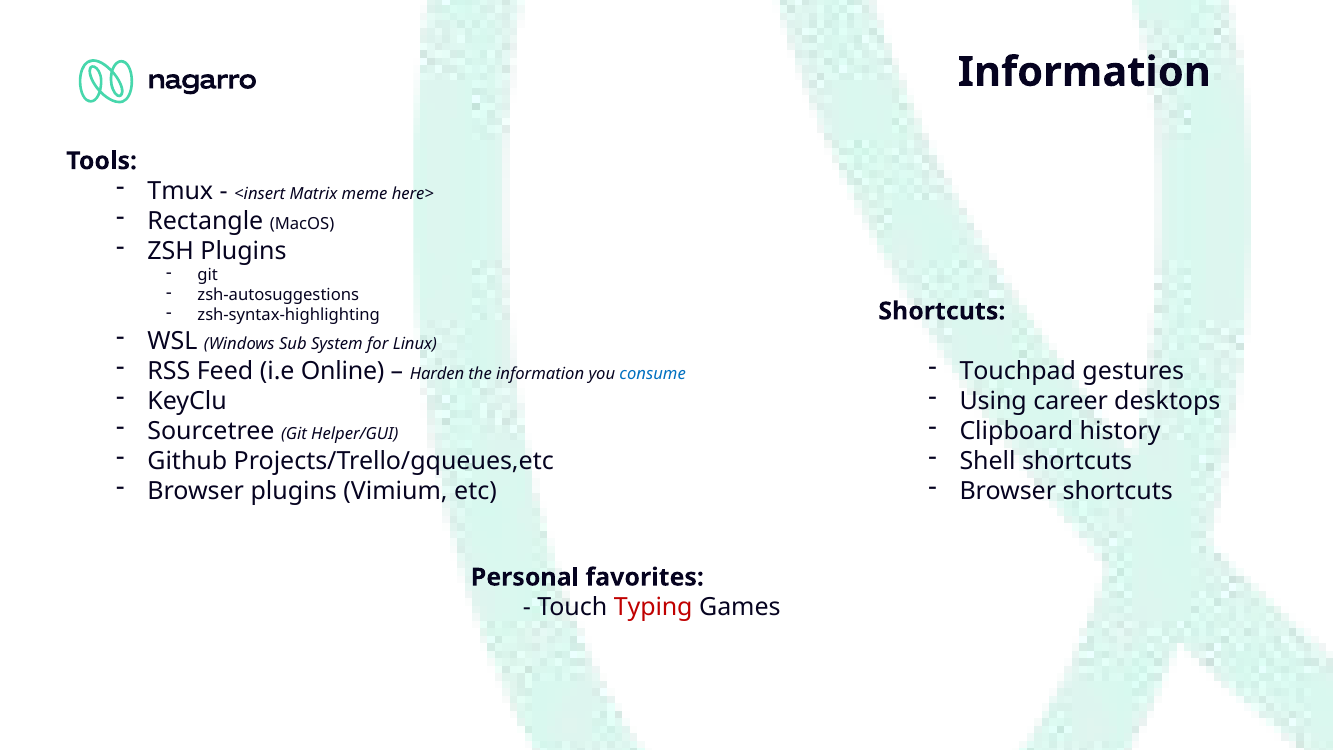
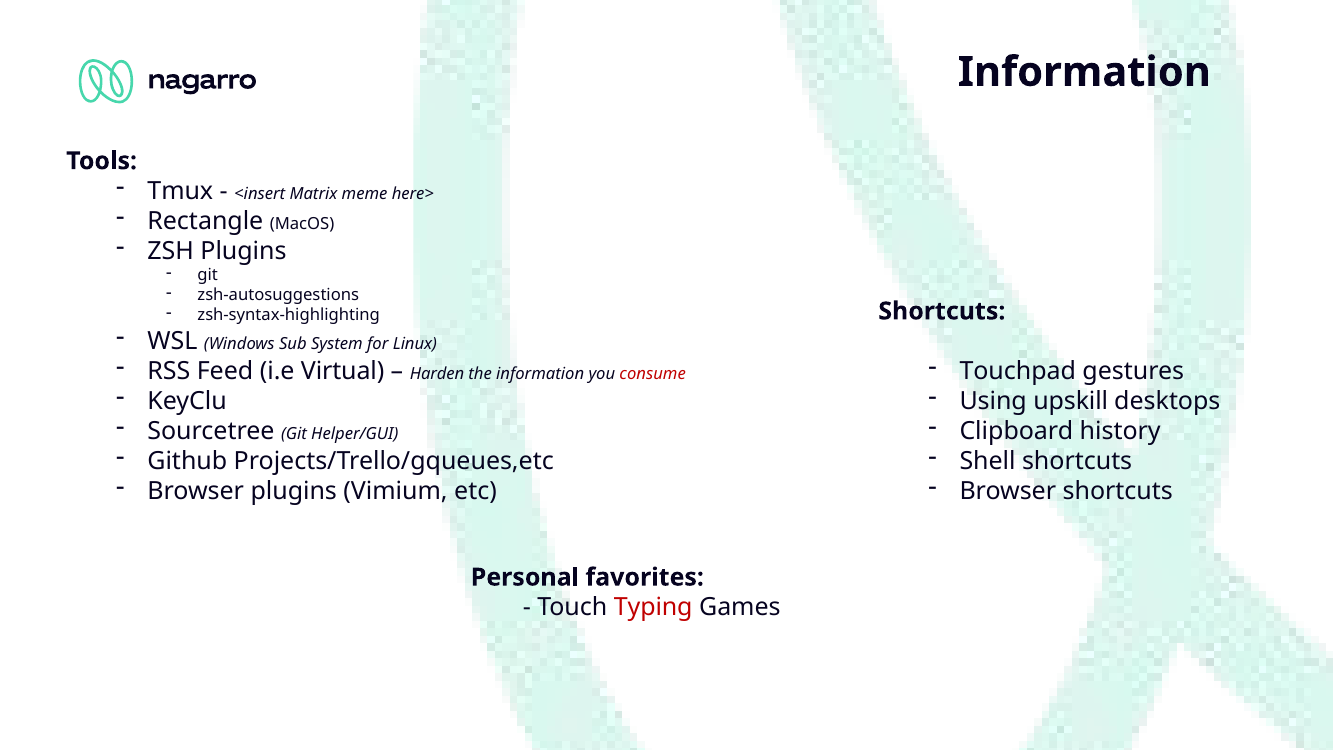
Online: Online -> Virtual
consume colour: blue -> red
career: career -> upskill
